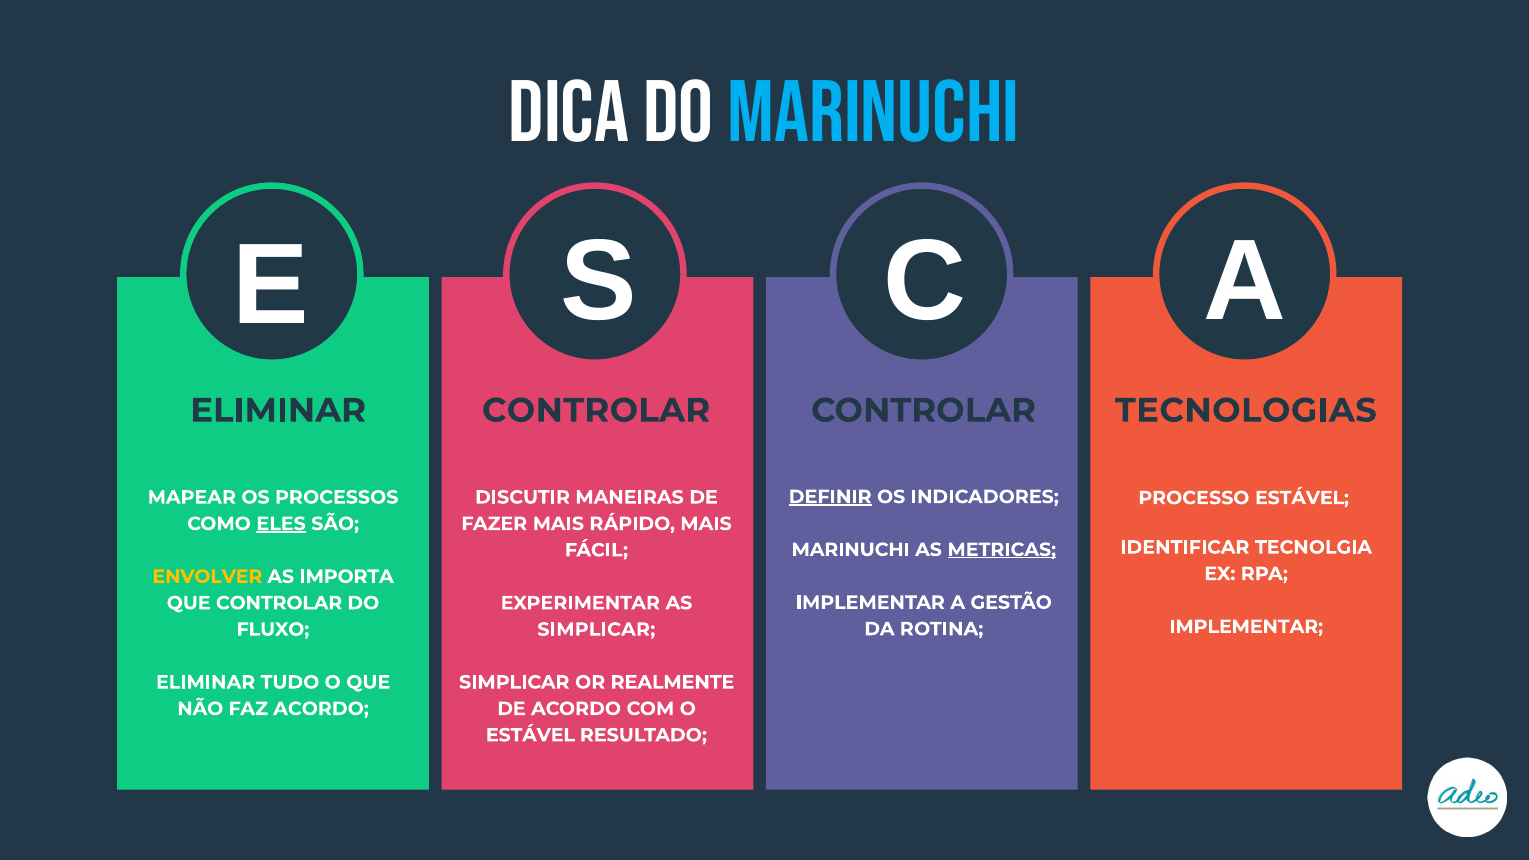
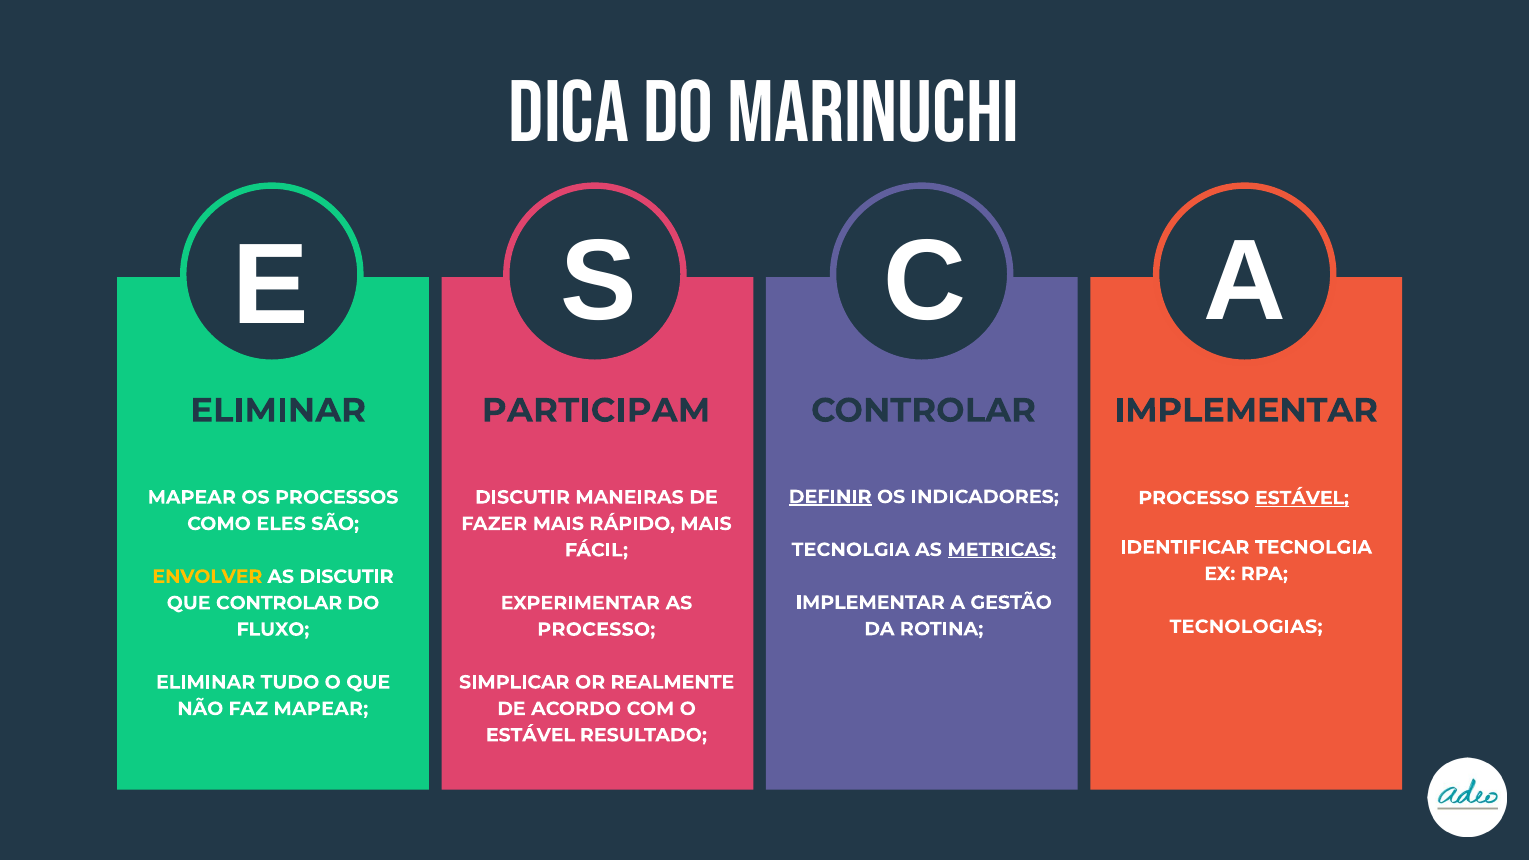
MARINUCHI at (873, 113) colour: light blue -> white
ELIMINAR CONTROLAR: CONTROLAR -> PARTICIPAM
CONTROLAR TECNOLOGIAS: TECNOLOGIAS -> IMPLEMENTAR
ESTÁVEL at (1302, 498) underline: none -> present
ELES underline: present -> none
MARINUCHI at (851, 550): MARINUCHI -> TECNOLGIA
AS IMPORTA: IMPORTA -> DISCUTIR
IMPLEMENTAR at (1246, 627): IMPLEMENTAR -> TECNOLOGIAS
SIMPLICAR at (596, 629): SIMPLICAR -> PROCESSO
FAZ ACORDO: ACORDO -> MAPEAR
